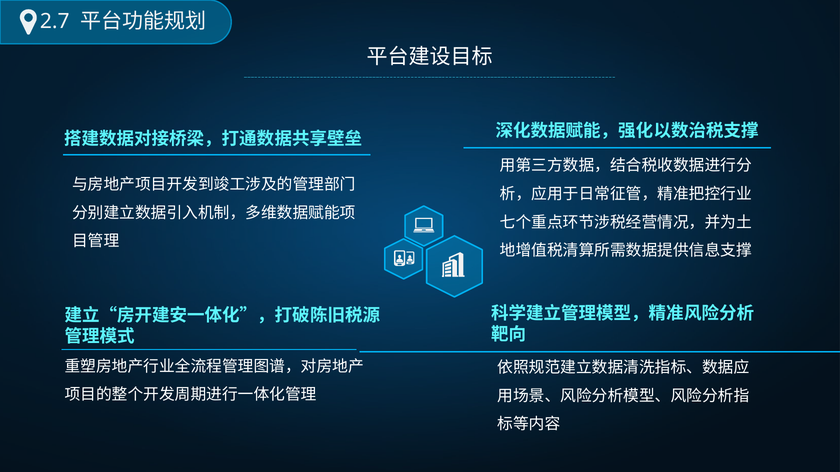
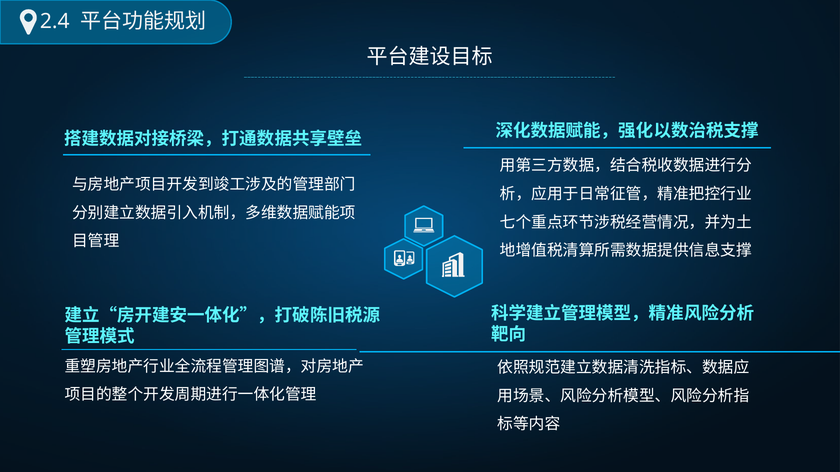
2.7: 2.7 -> 2.4
